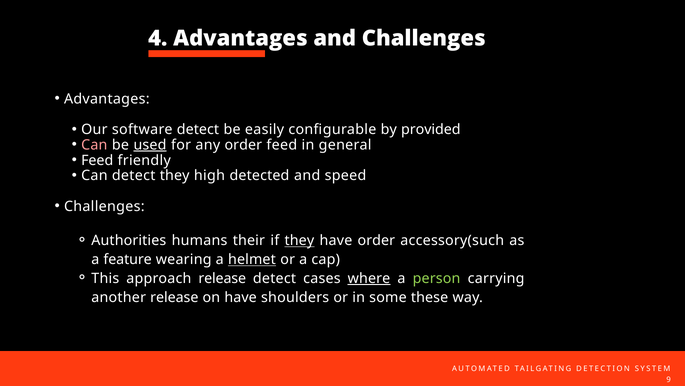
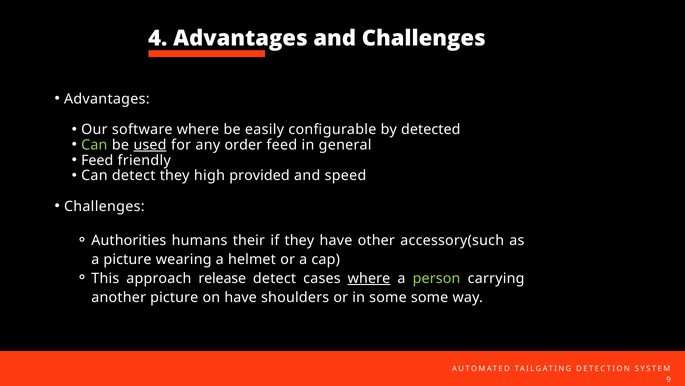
software detect: detect -> where
provided: provided -> detected
Can at (94, 145) colour: pink -> light green
detected: detected -> provided
they at (299, 240) underline: present -> none
have order: order -> other
a feature: feature -> picture
helmet underline: present -> none
another release: release -> picture
some these: these -> some
